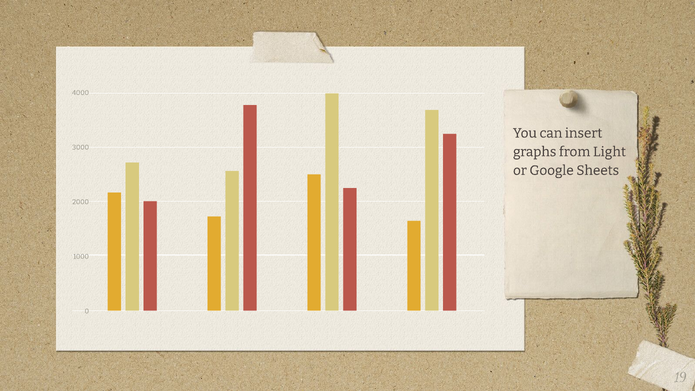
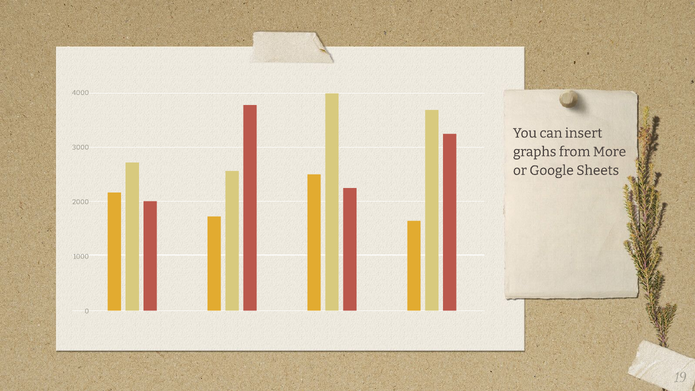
Light: Light -> More
